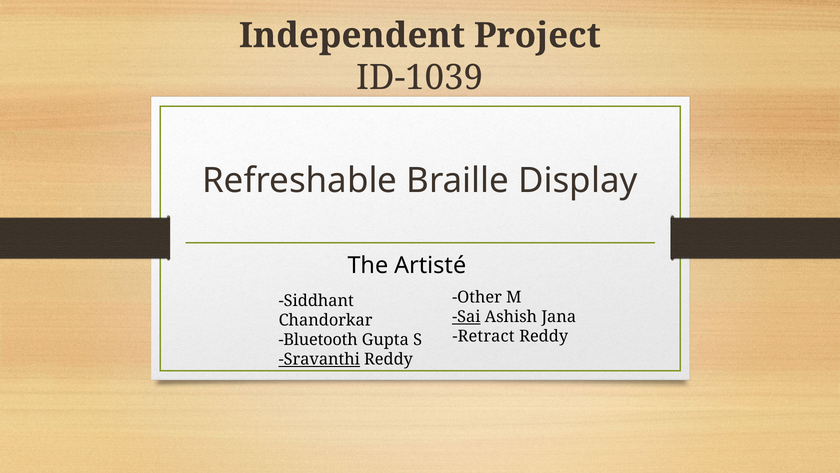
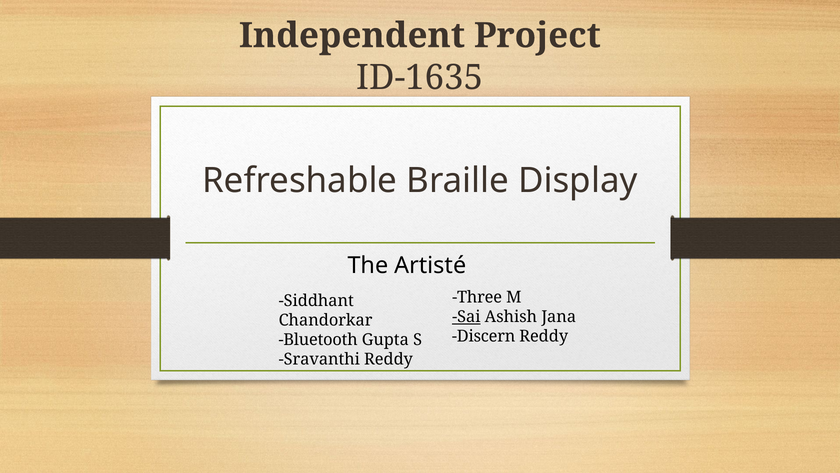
ID-1039: ID-1039 -> ID-1635
Other: Other -> Three
Retract: Retract -> Discern
Sravanthi underline: present -> none
